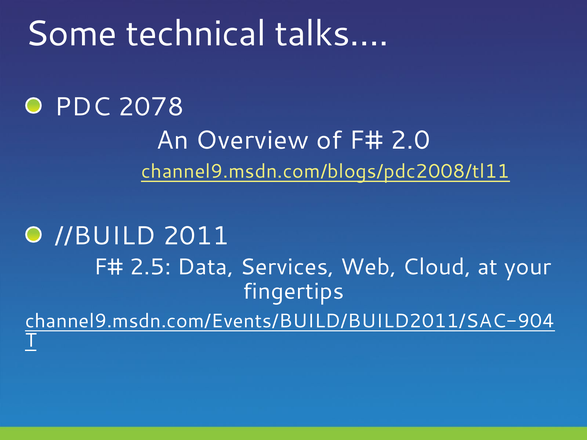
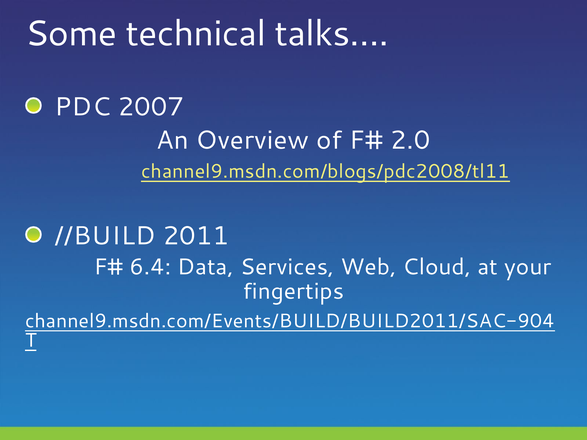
2078: 2078 -> 2007
2.5: 2.5 -> 6.4
